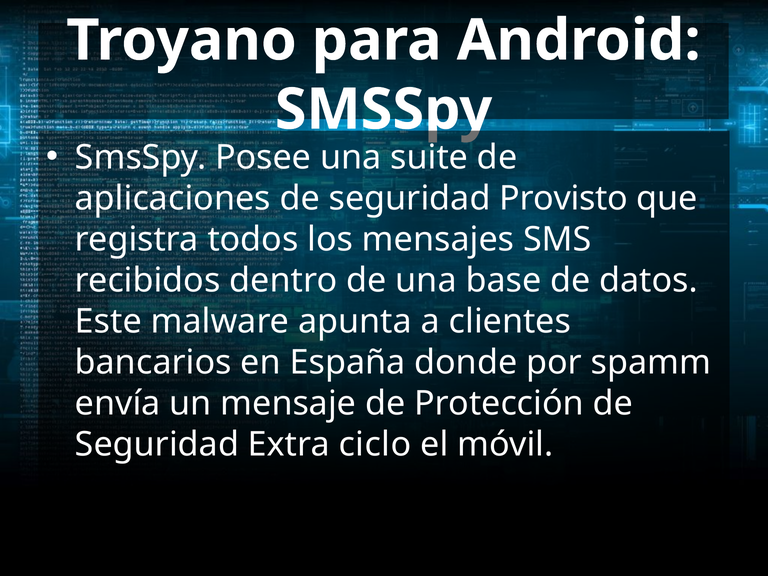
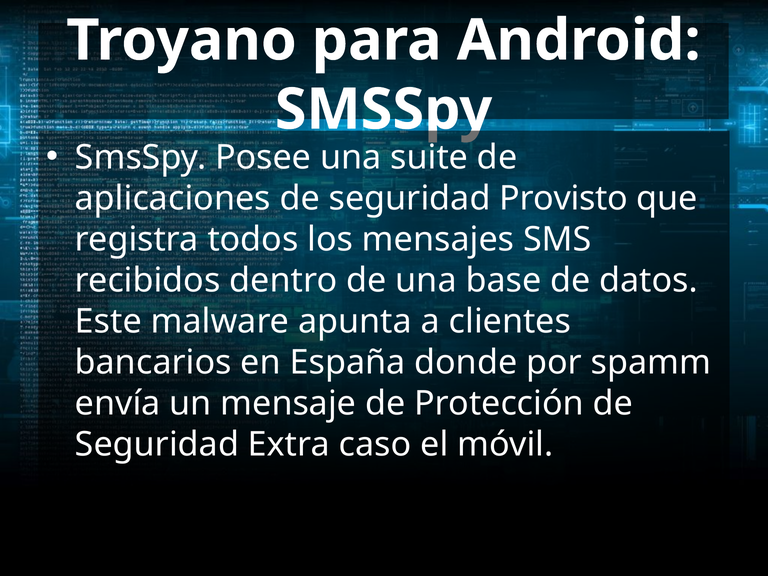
ciclo: ciclo -> caso
